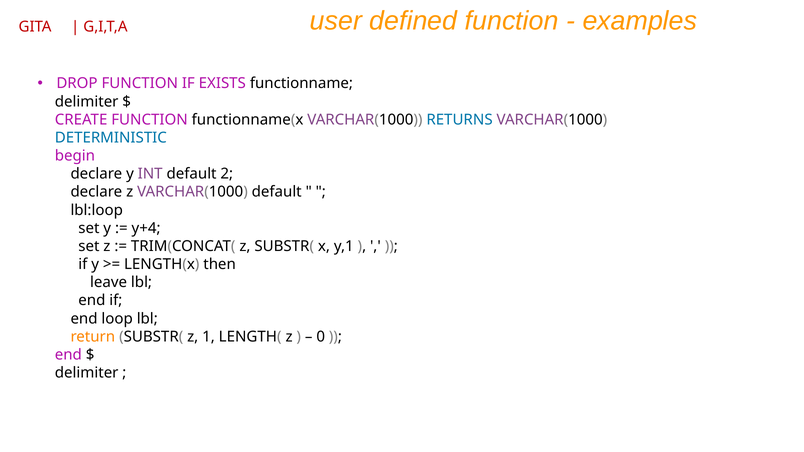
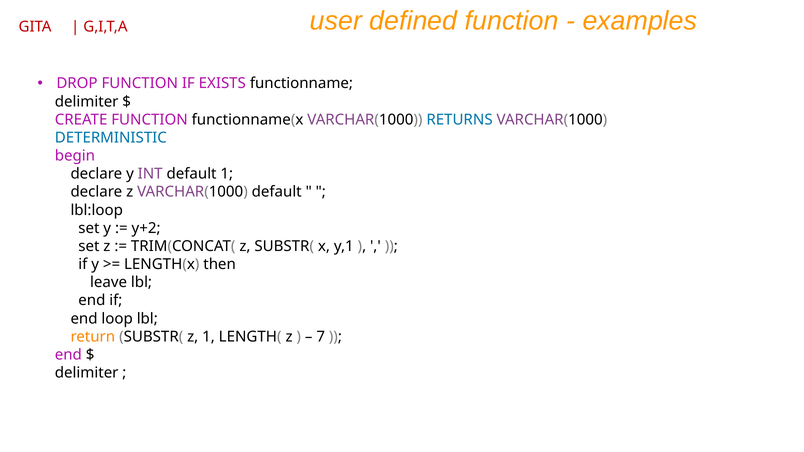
default 2: 2 -> 1
y+4: y+4 -> y+2
0: 0 -> 7
